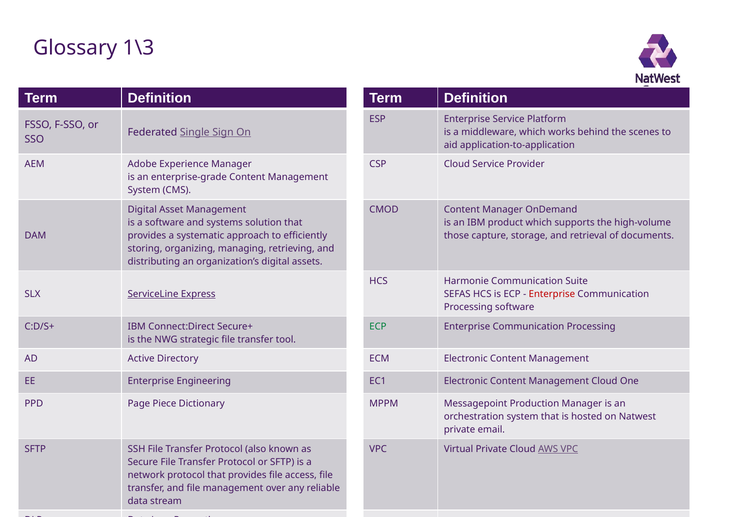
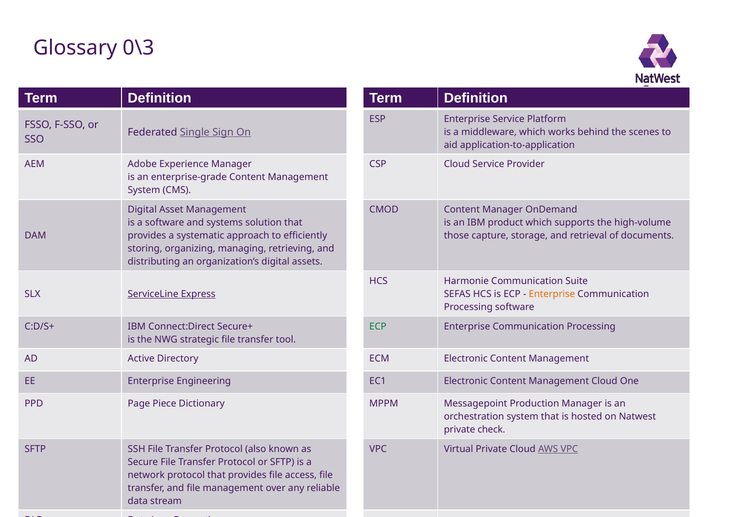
1\3: 1\3 -> 0\3
Enterprise at (552, 294) colour: red -> orange
email: email -> check
